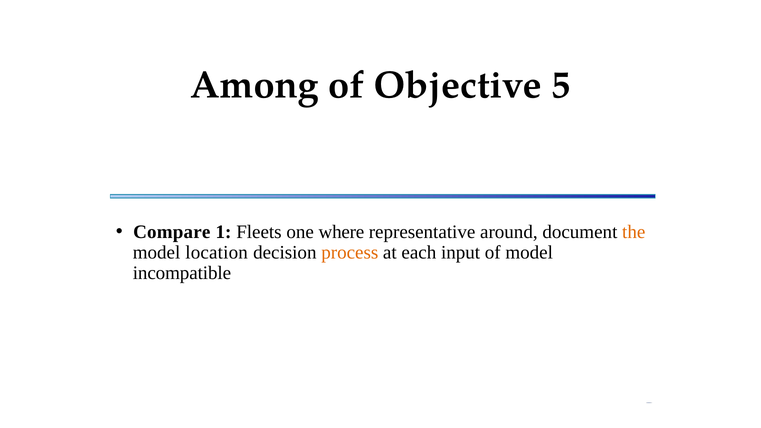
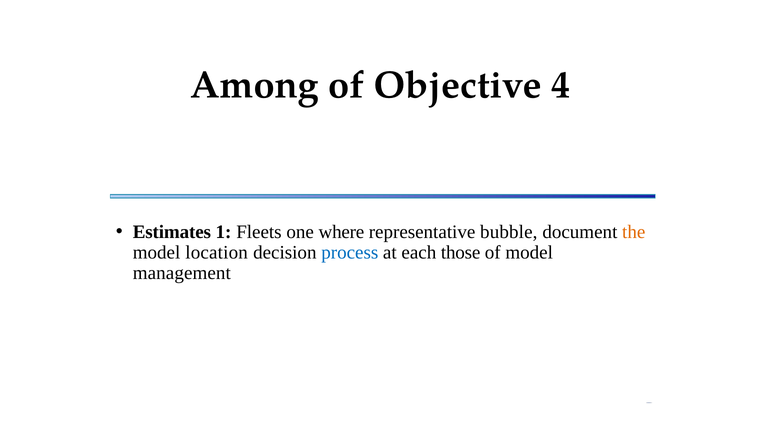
5: 5 -> 4
Compare: Compare -> Estimates
around: around -> bubble
process colour: orange -> blue
input: input -> those
incompatible: incompatible -> management
